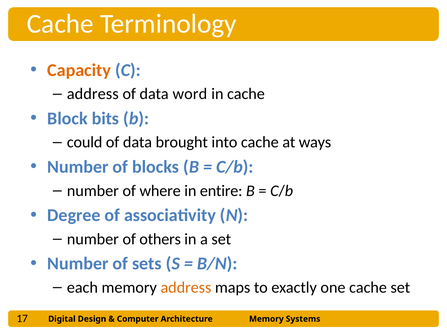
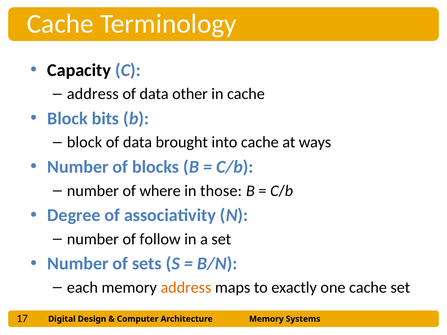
Capacity colour: orange -> black
word: word -> other
could at (85, 142): could -> block
entire: entire -> those
others: others -> follow
